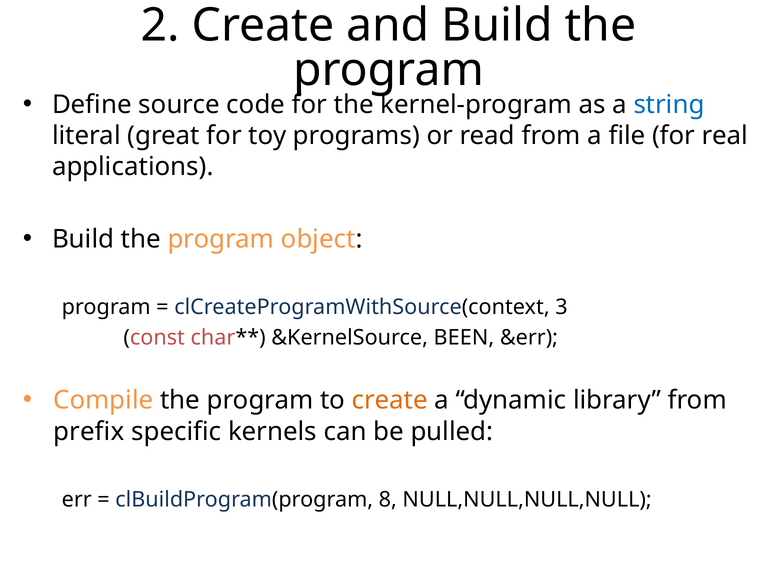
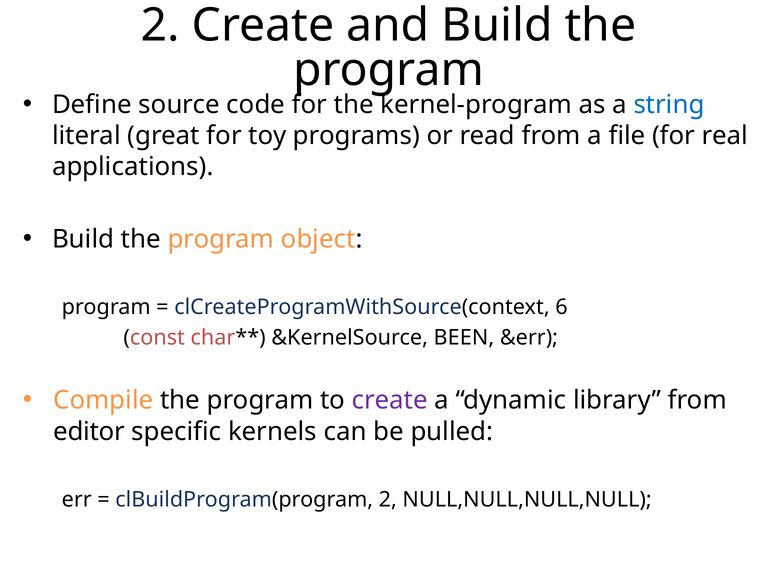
3: 3 -> 6
create at (390, 400) colour: orange -> purple
prefix: prefix -> editor
clBuildProgram(program 8: 8 -> 2
